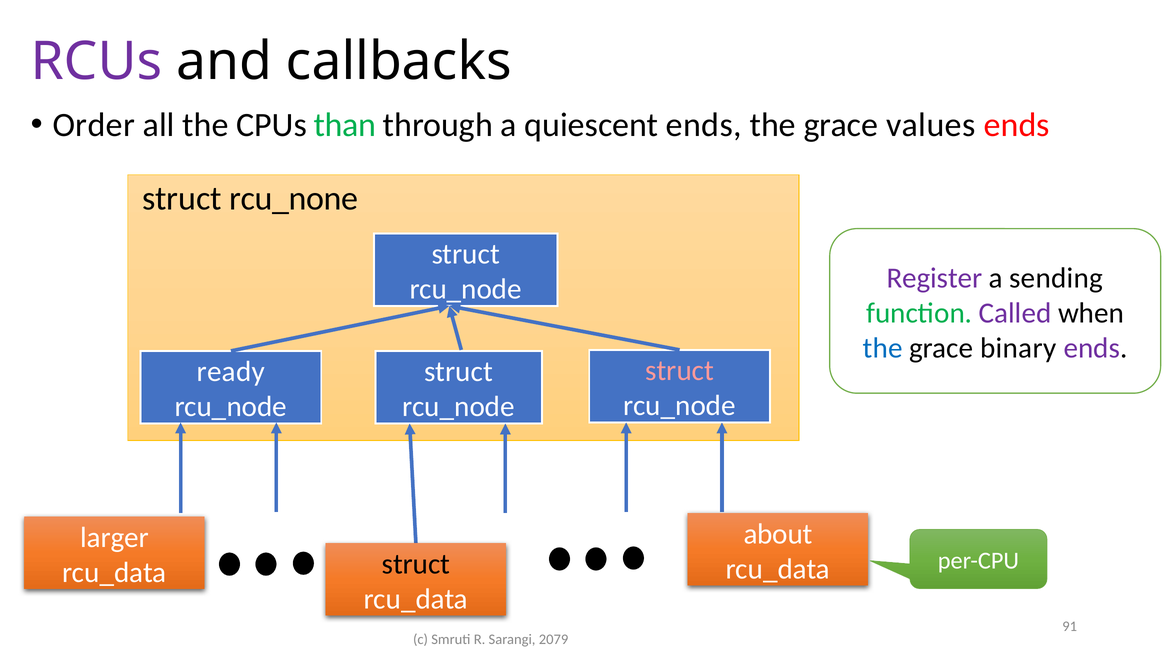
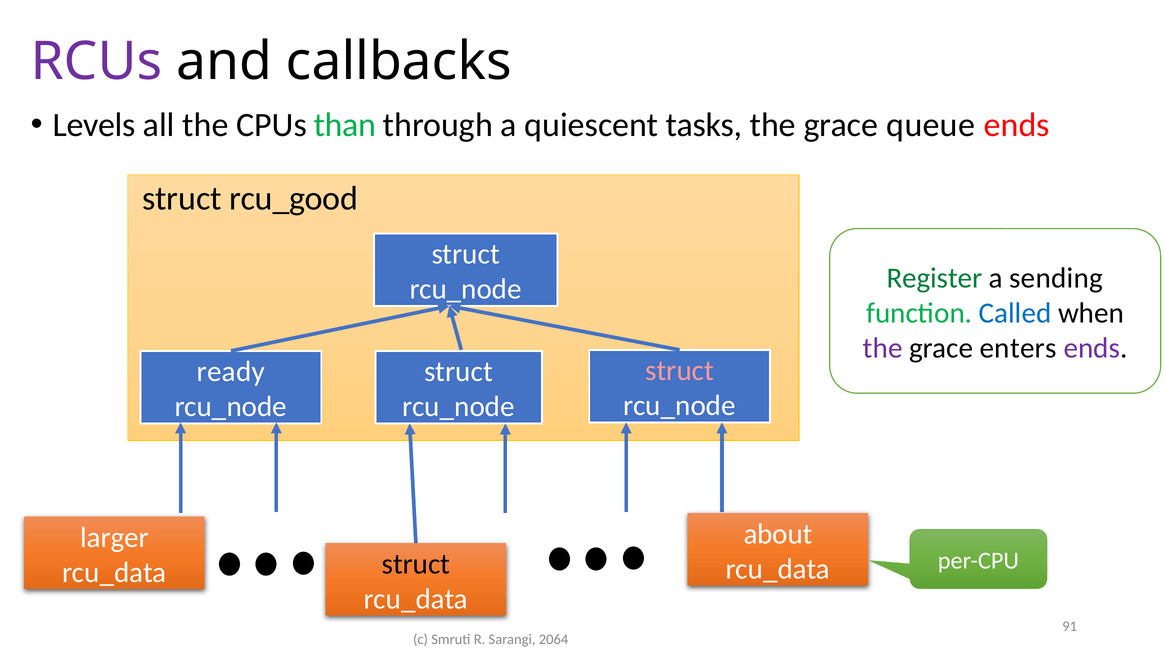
Order: Order -> Levels
quiescent ends: ends -> tasks
values: values -> queue
rcu_none: rcu_none -> rcu_good
Register colour: purple -> green
Called colour: purple -> blue
the at (883, 348) colour: blue -> purple
binary: binary -> enters
2079: 2079 -> 2064
